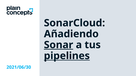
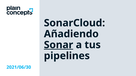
pipelines underline: present -> none
